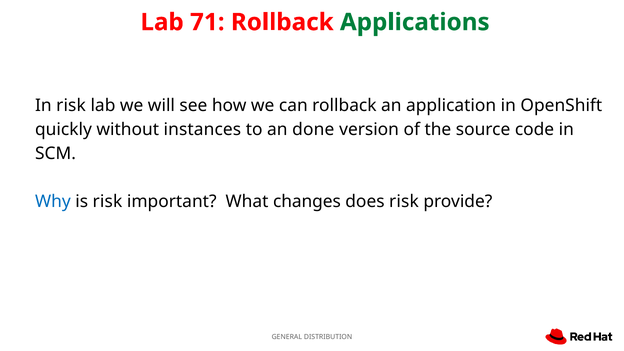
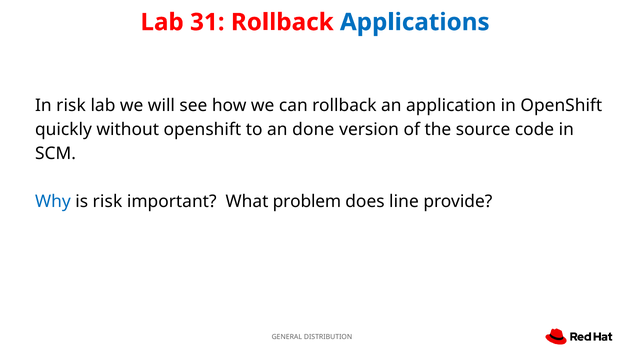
71: 71 -> 31
Applications colour: green -> blue
without instances: instances -> openshift
changes: changes -> problem
does risk: risk -> line
